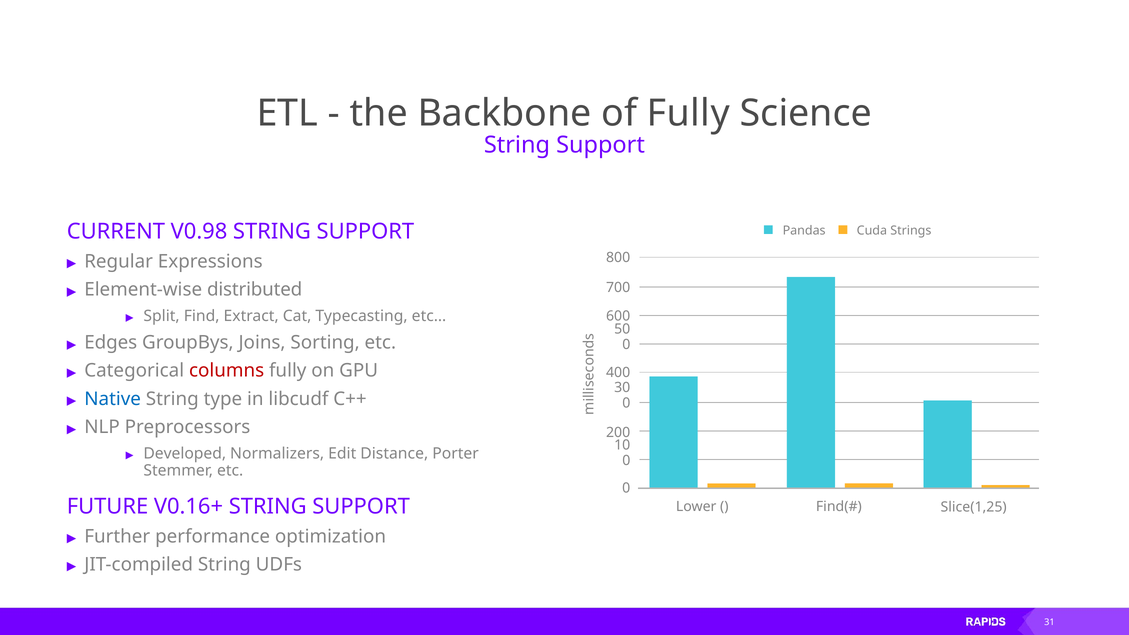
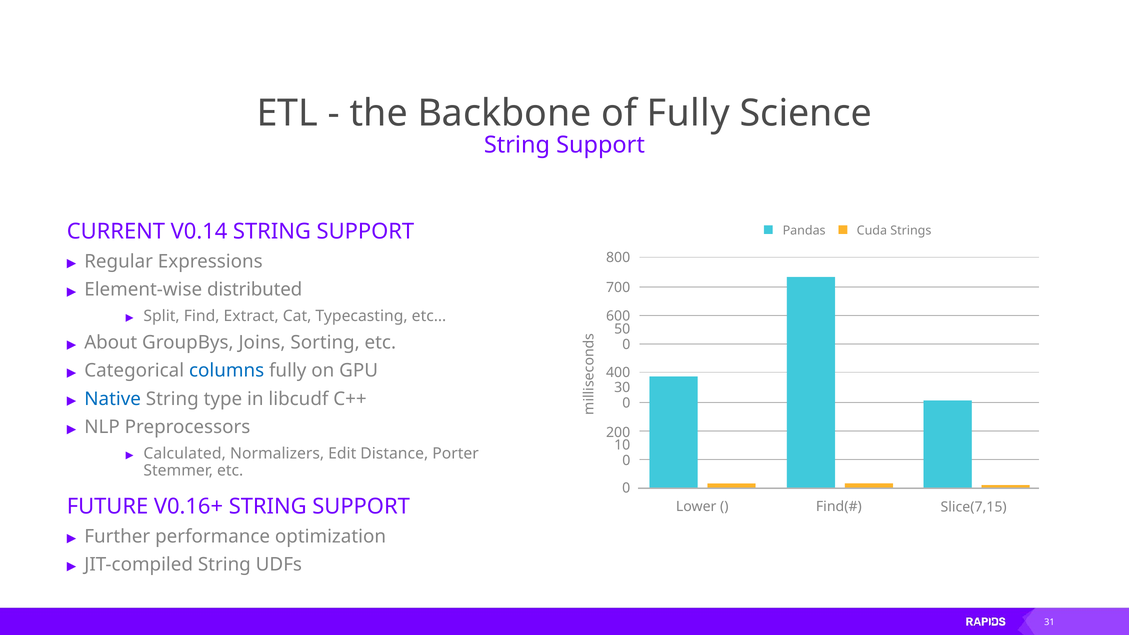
V0.98: V0.98 -> V0.14
Edges: Edges -> About
columns colour: red -> blue
Developed: Developed -> Calculated
Slice(1,25: Slice(1,25 -> Slice(7,15
